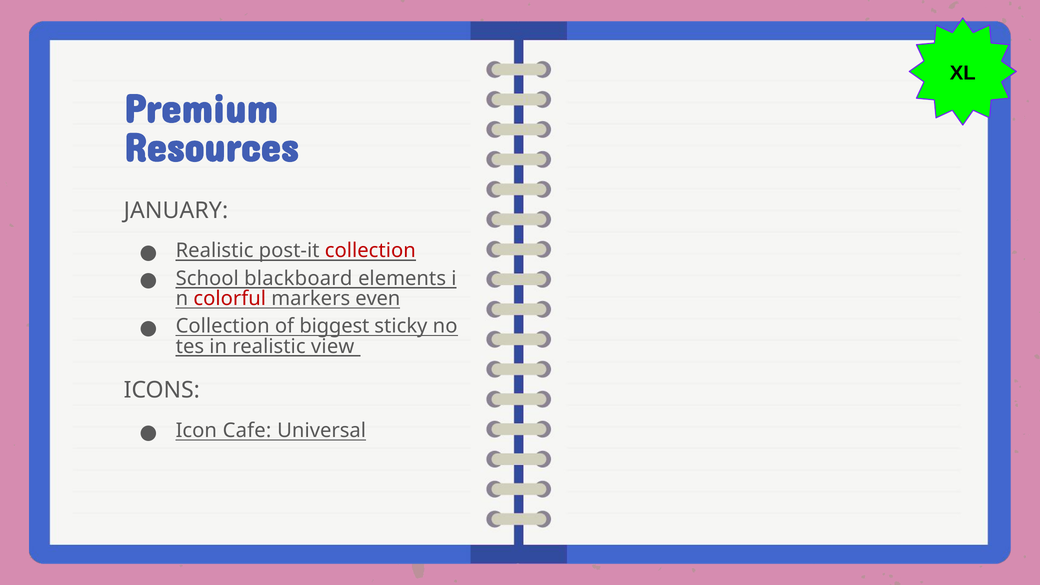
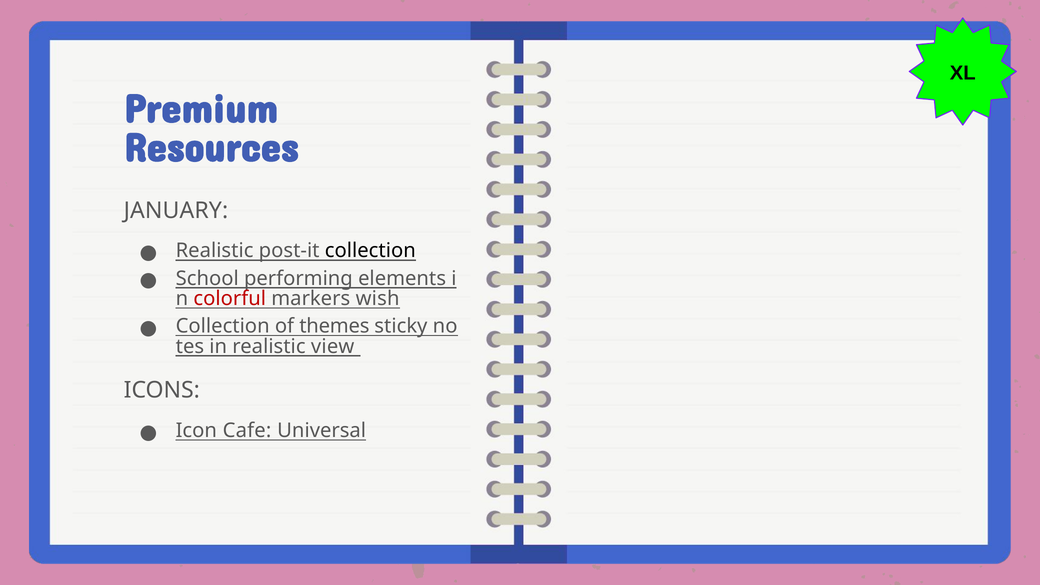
collection at (370, 251) colour: red -> black
blackboard: blackboard -> performing
even: even -> wish
biggest: biggest -> themes
